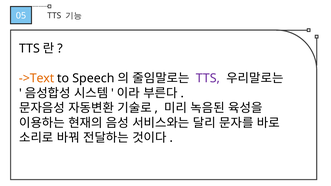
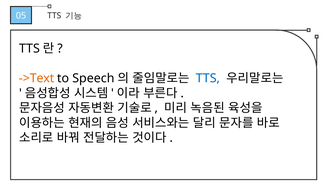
TTS at (208, 78) colour: purple -> blue
